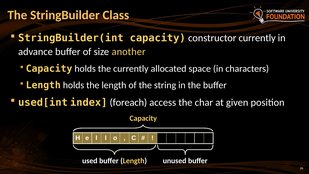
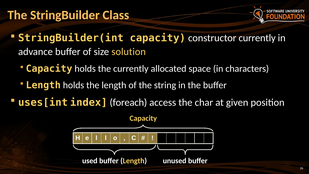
another: another -> solution
used[int: used[int -> uses[int
